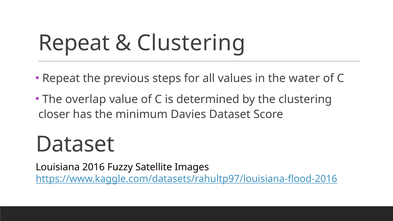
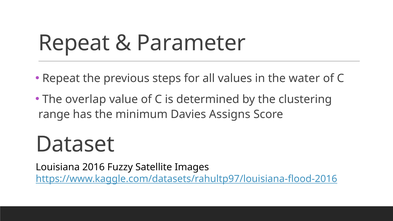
Clustering at (191, 43): Clustering -> Parameter
closer: closer -> range
Davies Dataset: Dataset -> Assigns
